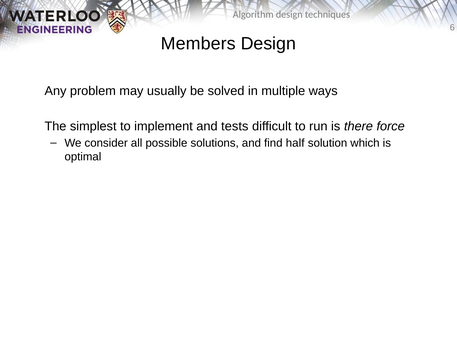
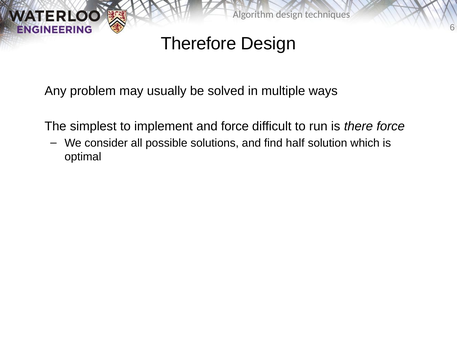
Members: Members -> Therefore
and tests: tests -> force
